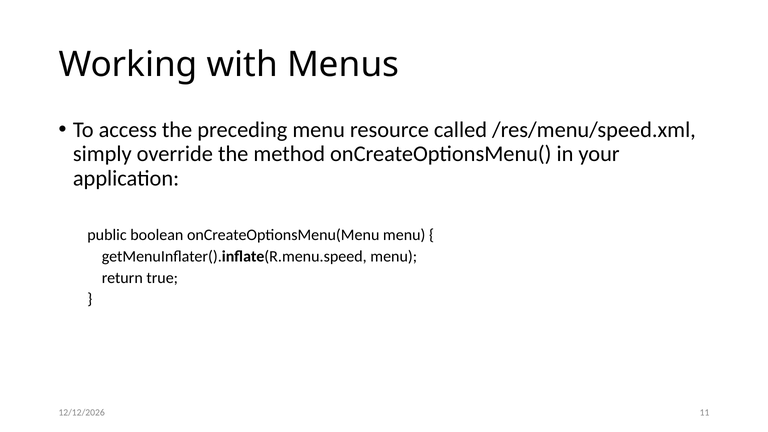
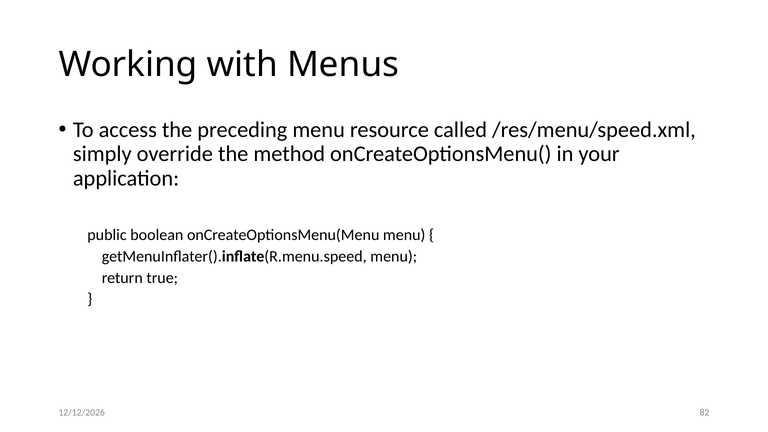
11: 11 -> 82
